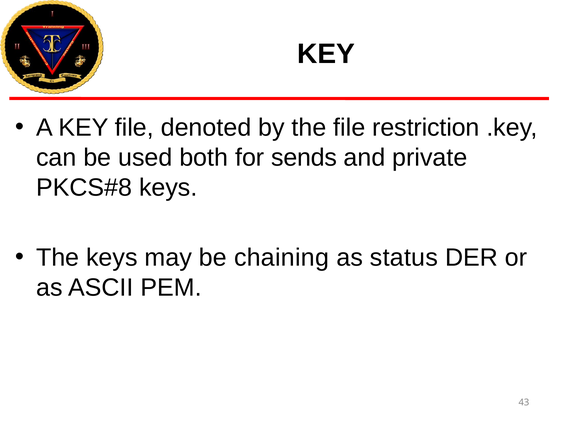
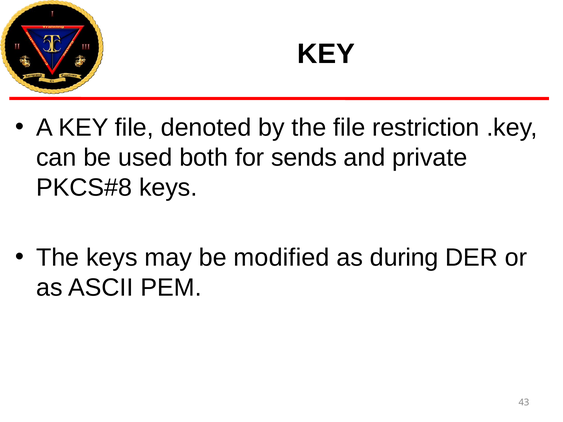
chaining: chaining -> modified
status: status -> during
